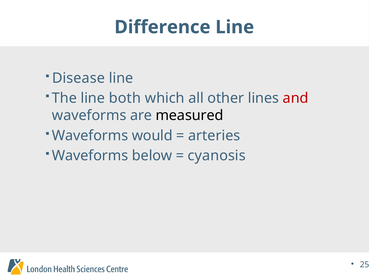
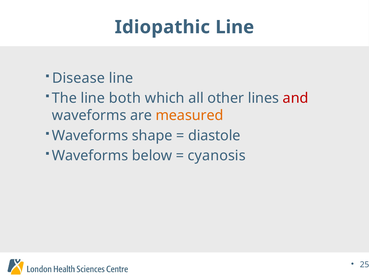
Difference: Difference -> Idiopathic
measured colour: black -> orange
would: would -> shape
arteries: arteries -> diastole
